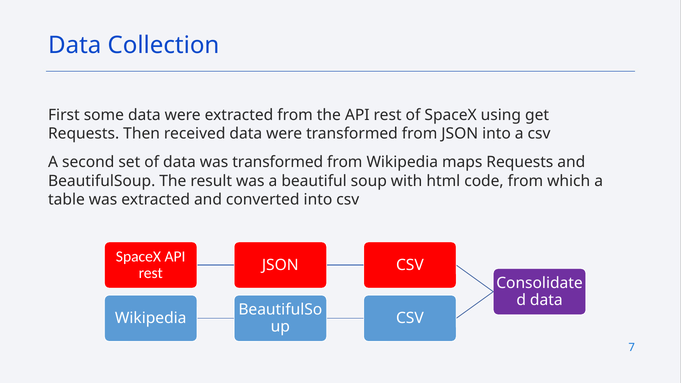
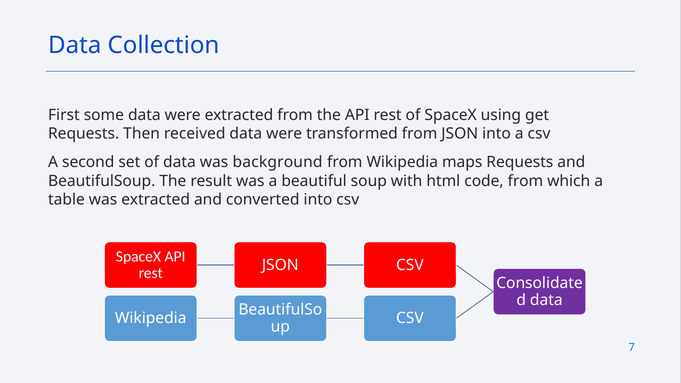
was transformed: transformed -> background
